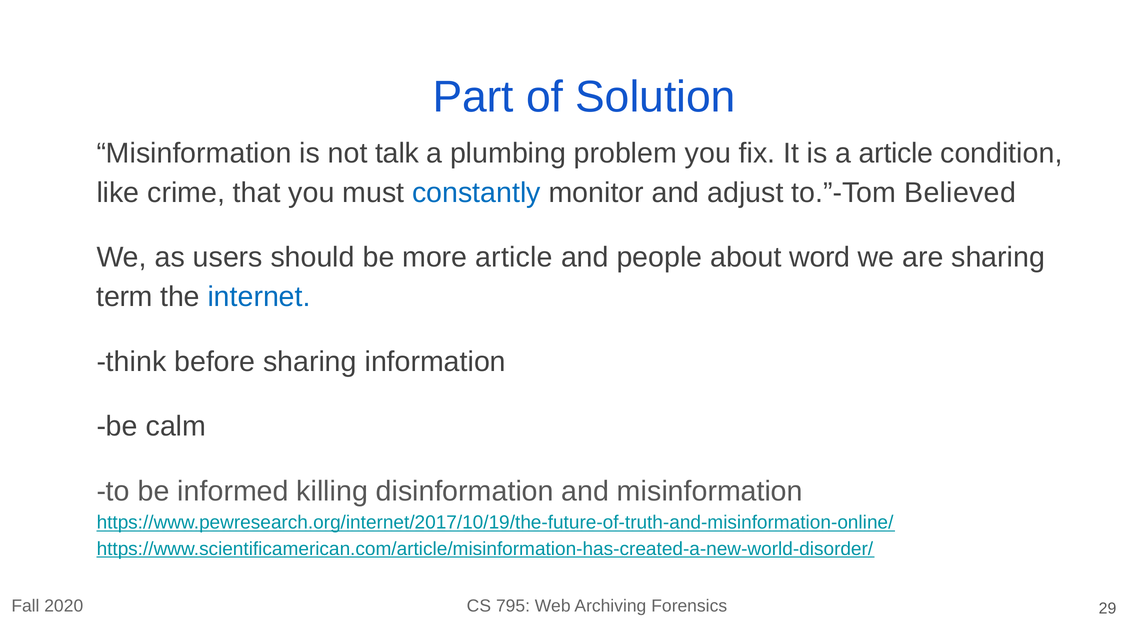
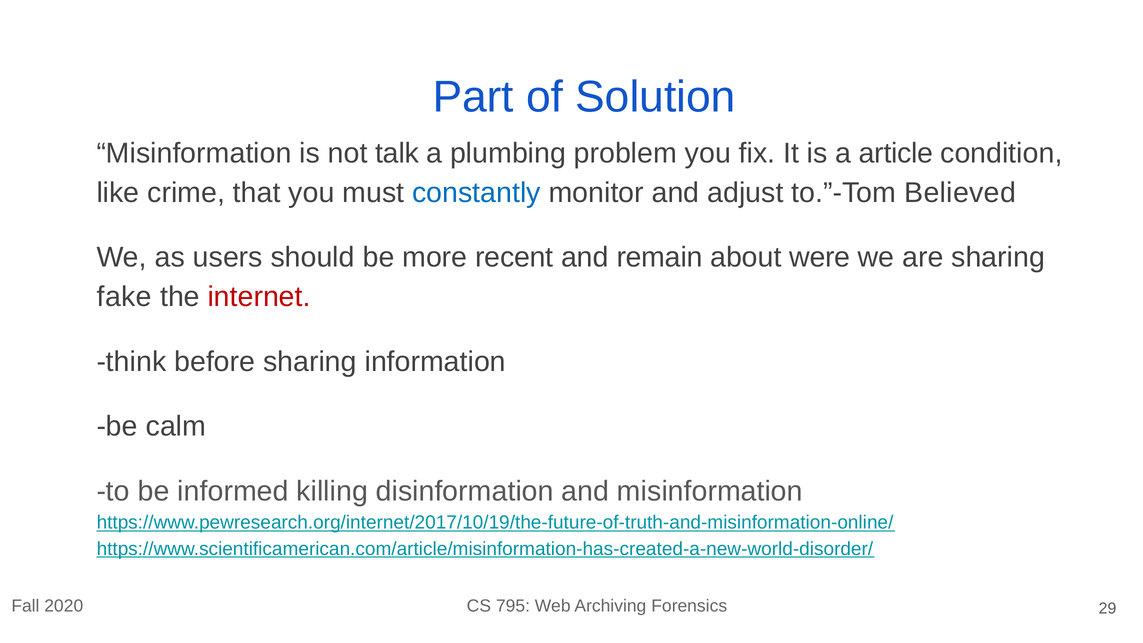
more article: article -> recent
people: people -> remain
word: word -> were
term: term -> fake
internet colour: blue -> red
